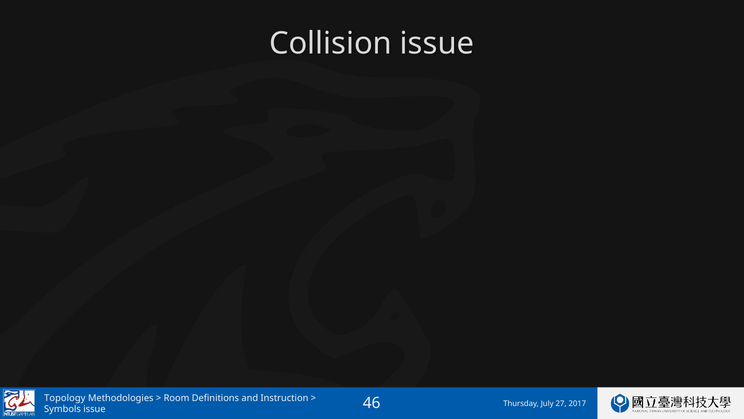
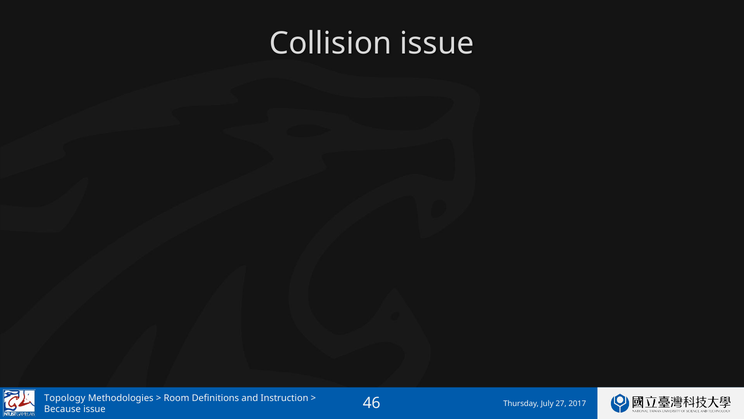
Symbols: Symbols -> Because
